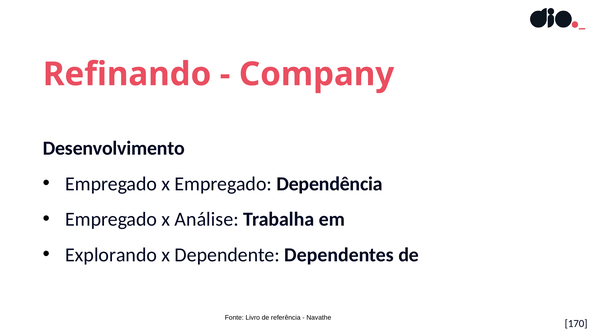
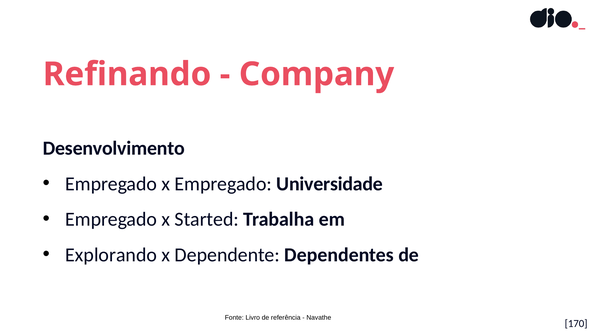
Dependência: Dependência -> Universidade
Análise: Análise -> Started
